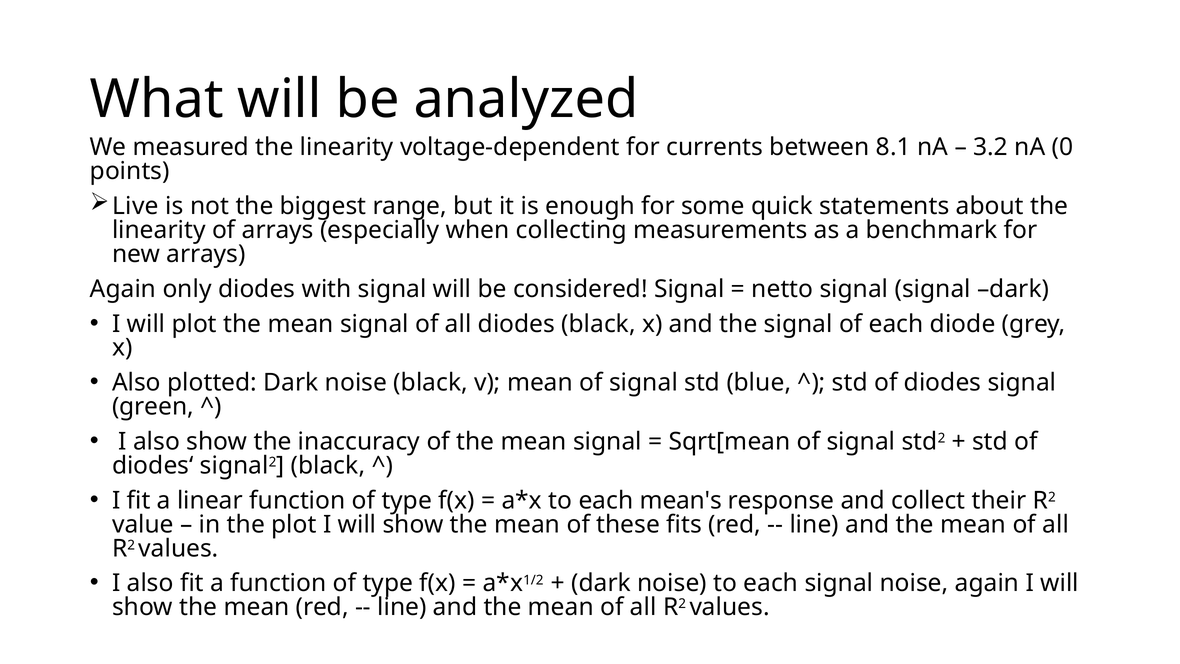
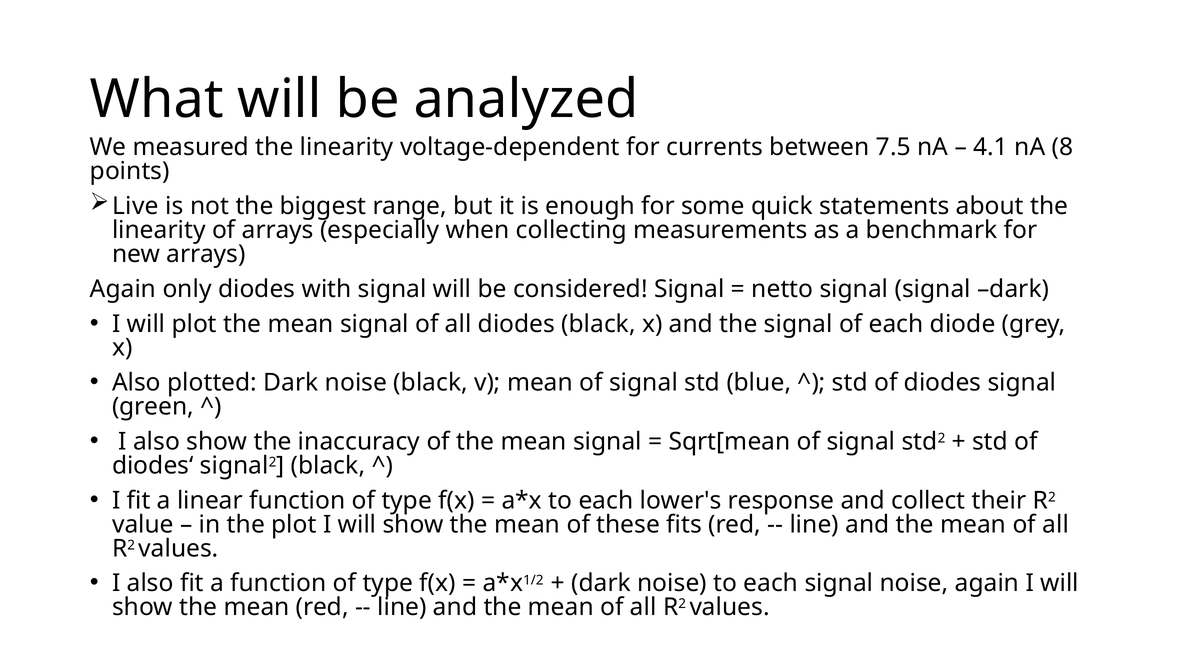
8.1: 8.1 -> 7.5
3.2: 3.2 -> 4.1
0: 0 -> 8
mean's: mean's -> lower's
